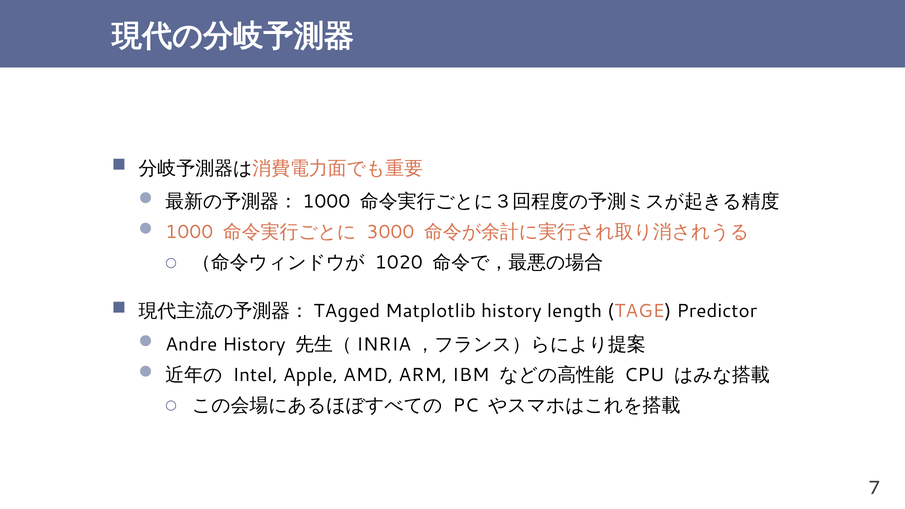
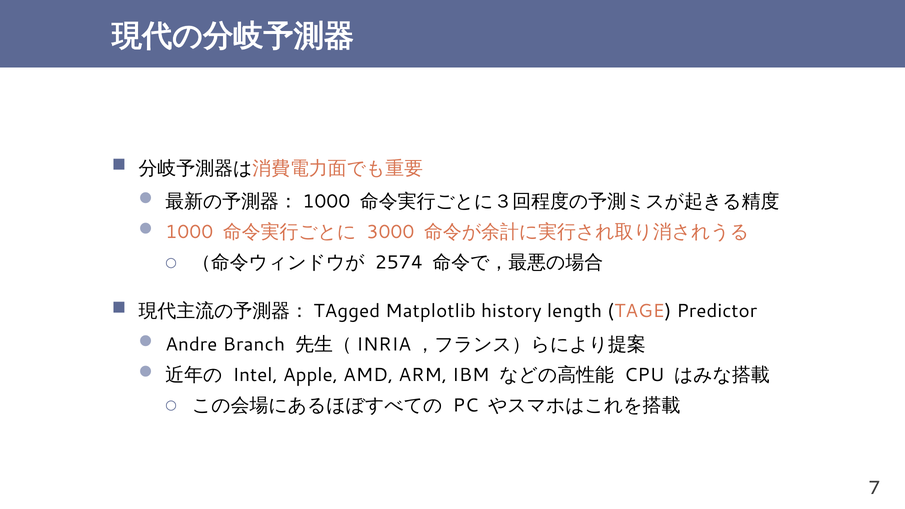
1020: 1020 -> 2574
Andre History: History -> Branch
